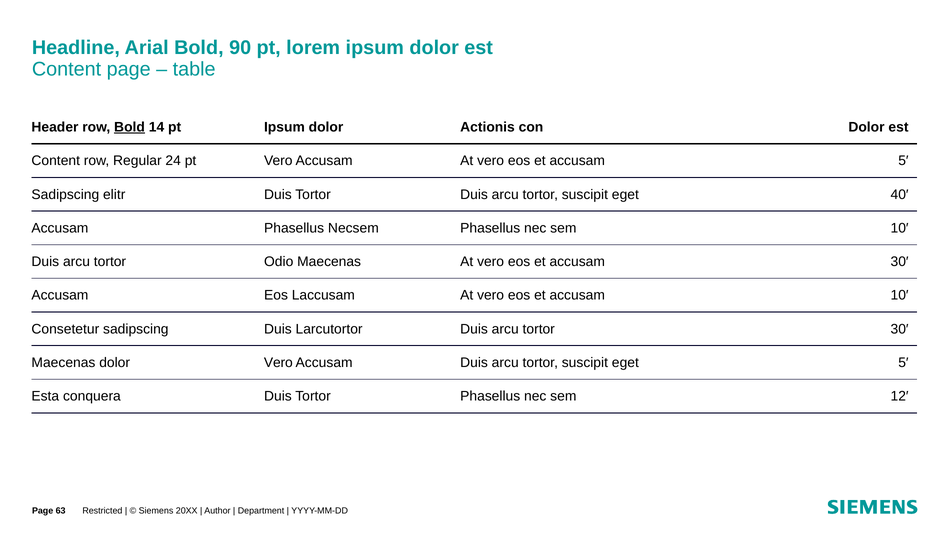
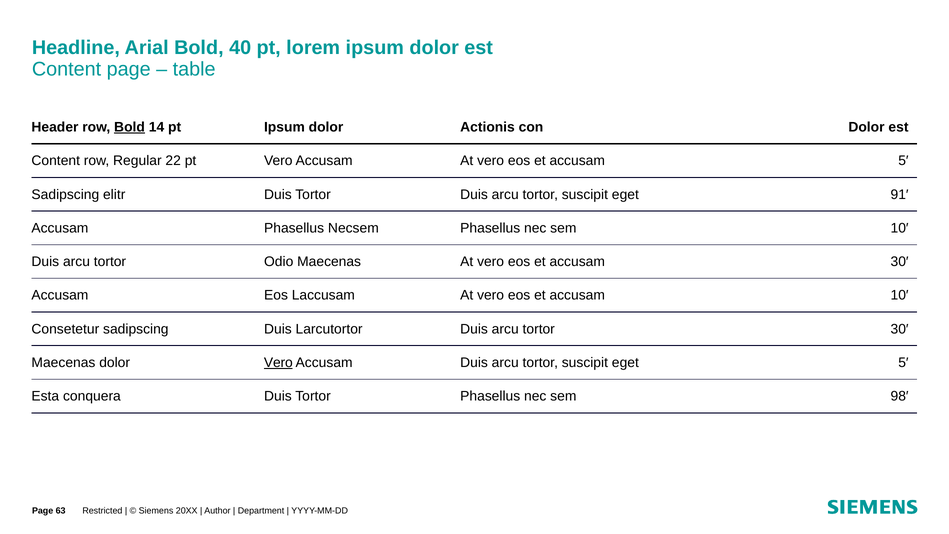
90: 90 -> 40
24: 24 -> 22
40′: 40′ -> 91′
Vero at (278, 363) underline: none -> present
12′: 12′ -> 98′
